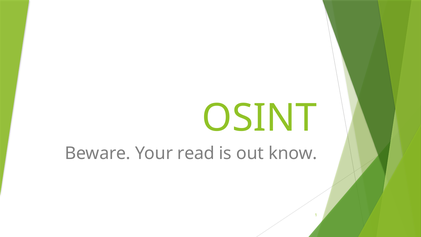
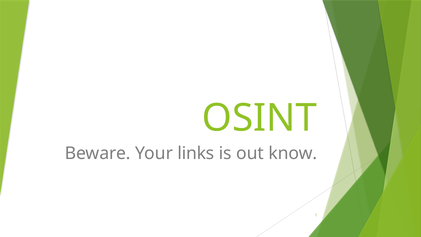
read: read -> links
